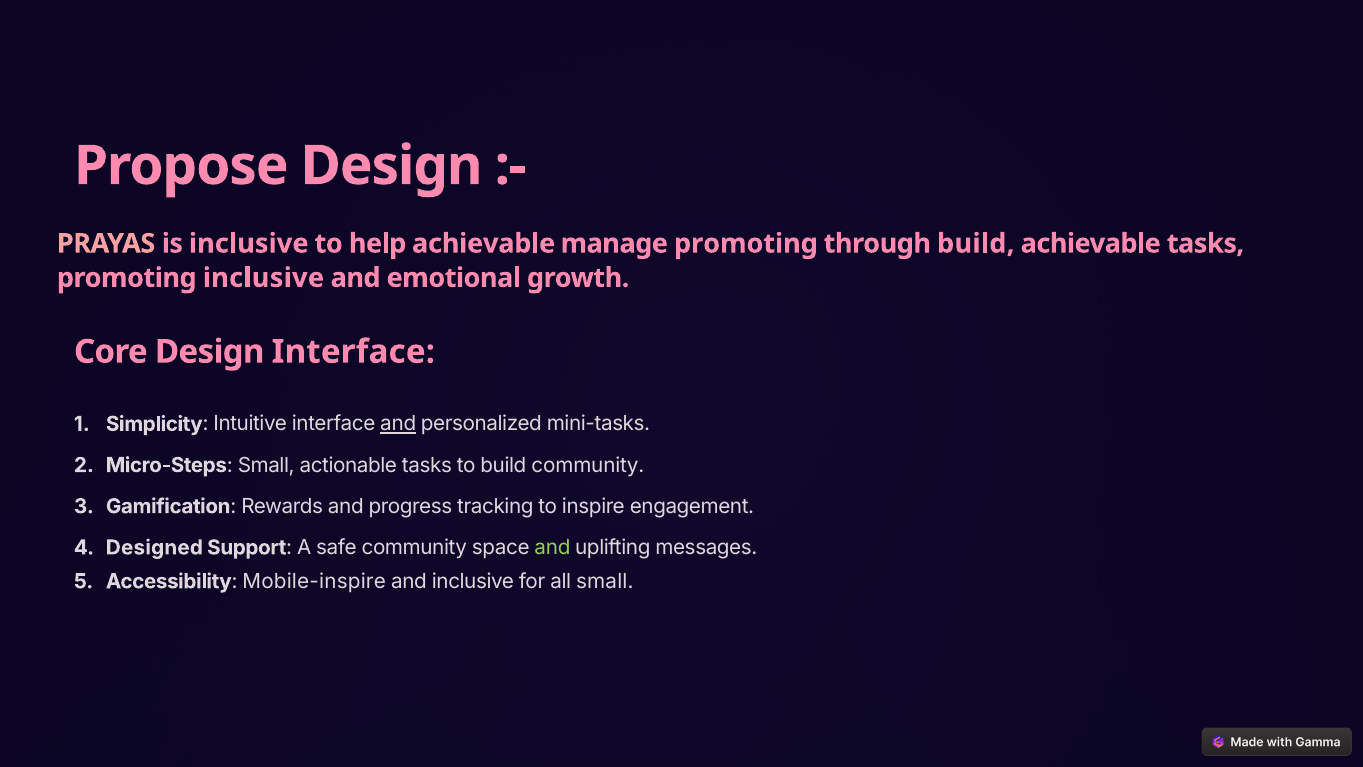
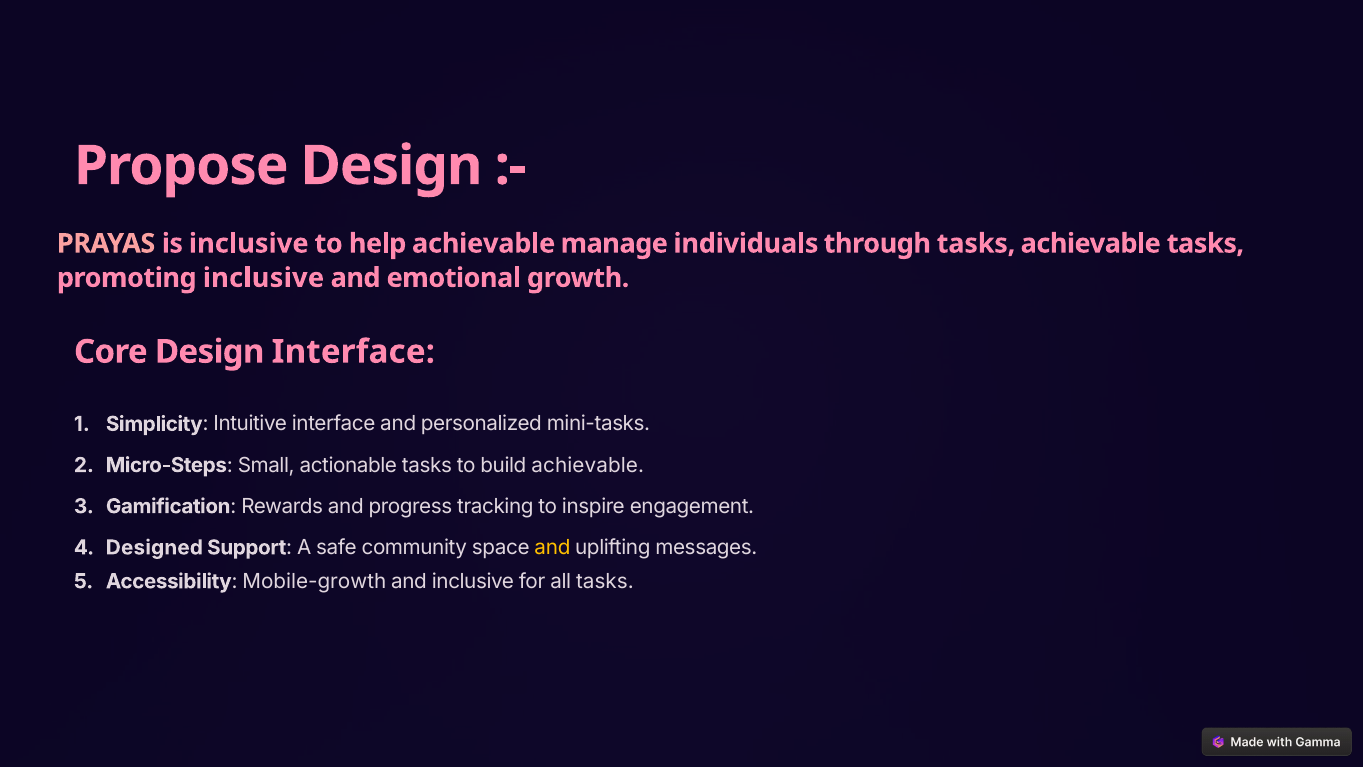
manage promoting: promoting -> individuals
through build: build -> tasks
and at (398, 424) underline: present -> none
build community: community -> achievable
and at (553, 547) colour: light green -> yellow
Mobile-inspire: Mobile-inspire -> Mobile-growth
all small: small -> tasks
